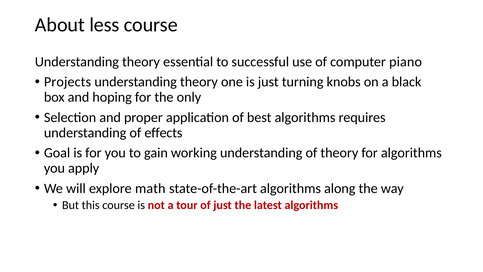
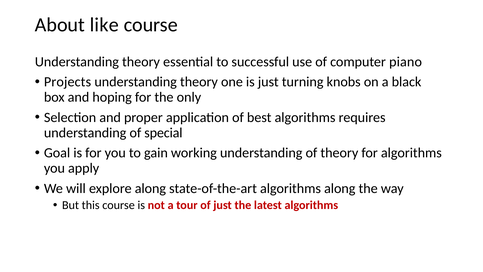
less: less -> like
effects: effects -> special
explore math: math -> along
